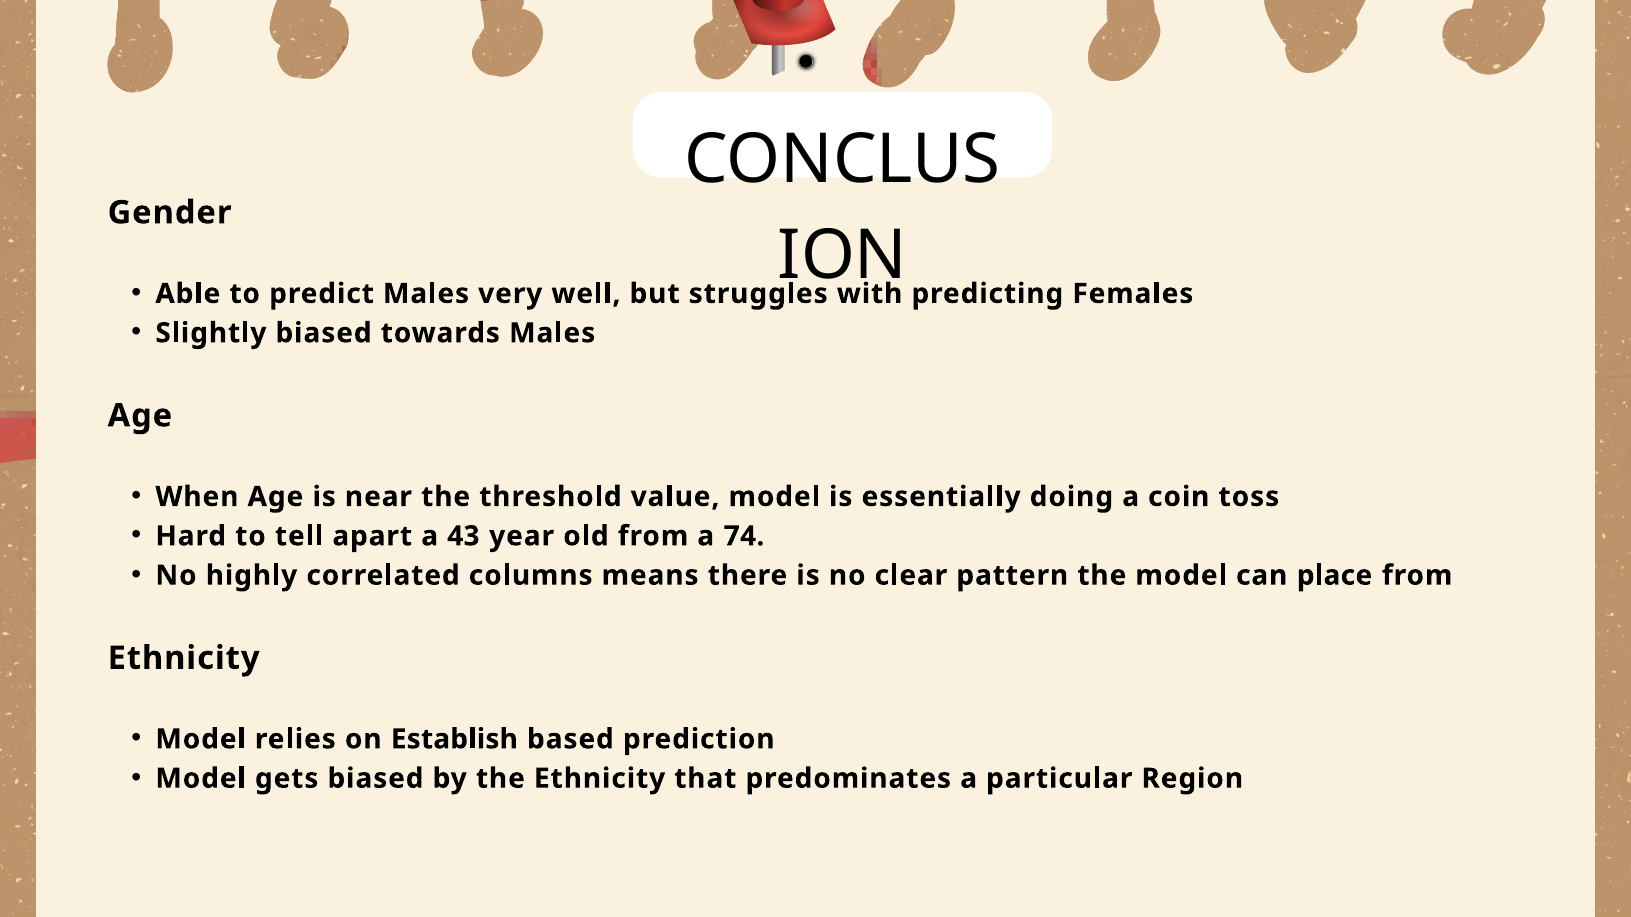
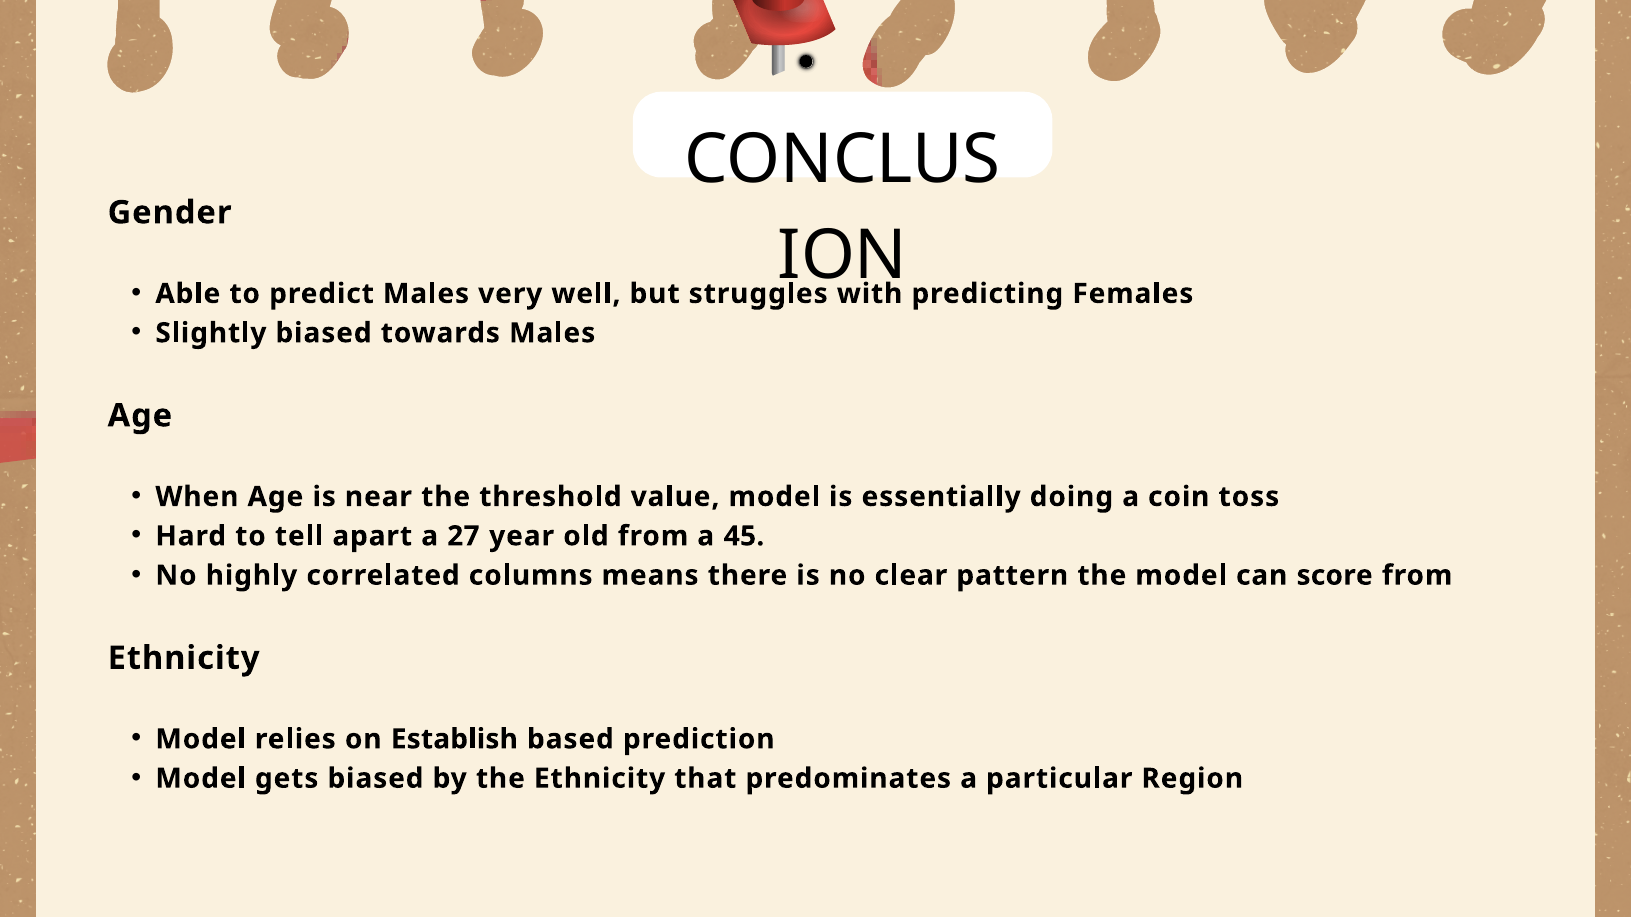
43: 43 -> 27
74: 74 -> 45
place: place -> score
